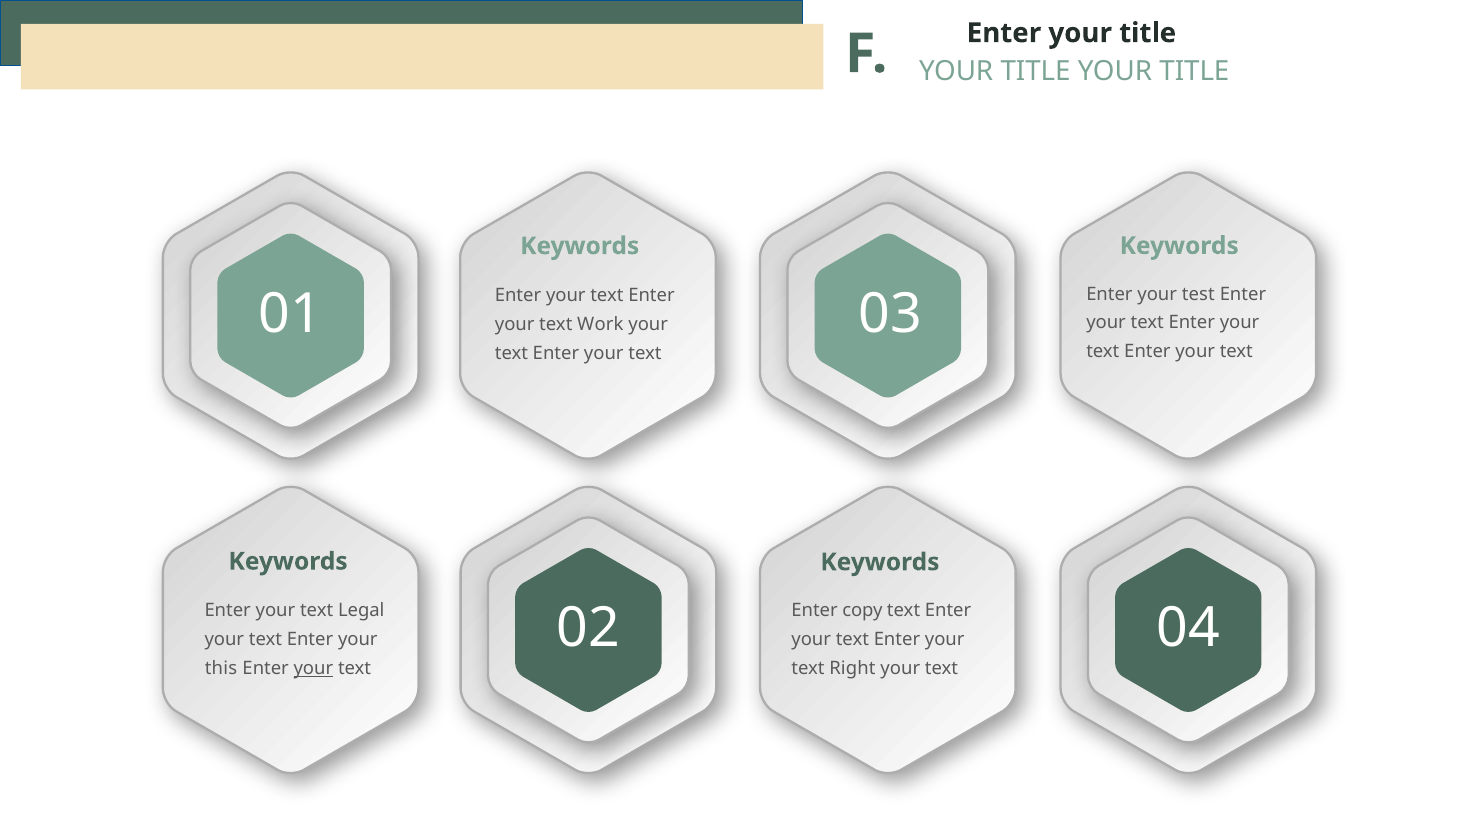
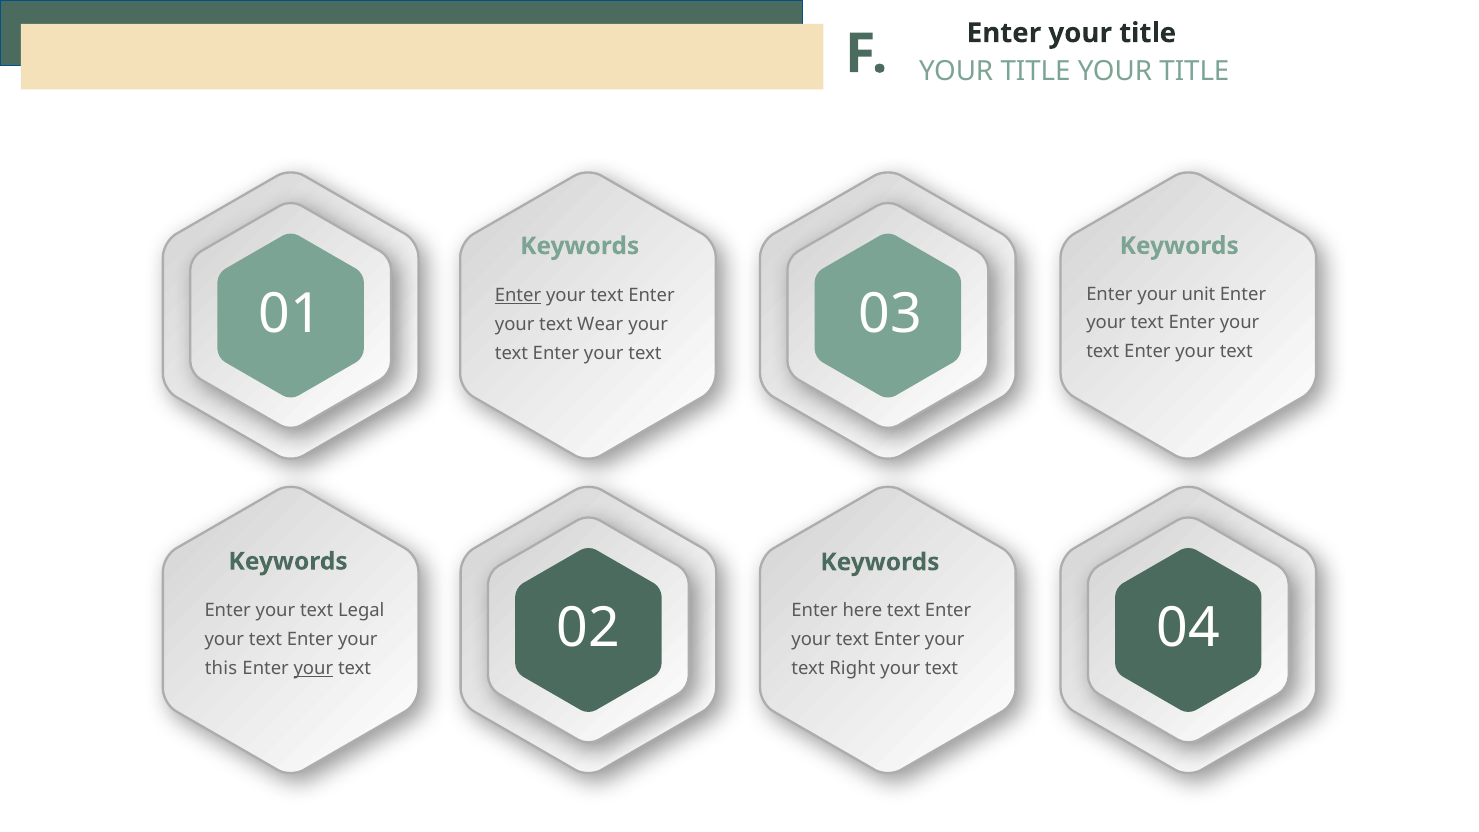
test: test -> unit
Enter at (518, 296) underline: none -> present
Work: Work -> Wear
copy: copy -> here
